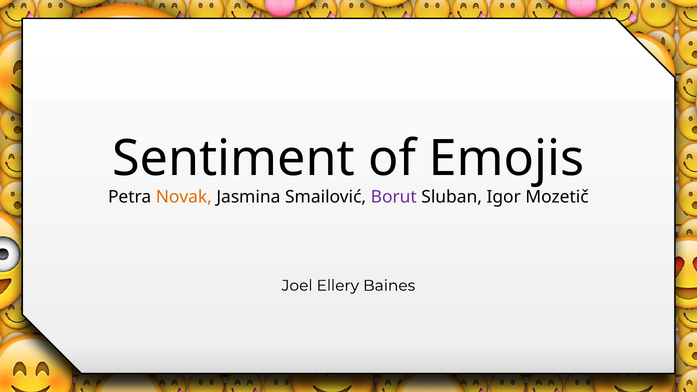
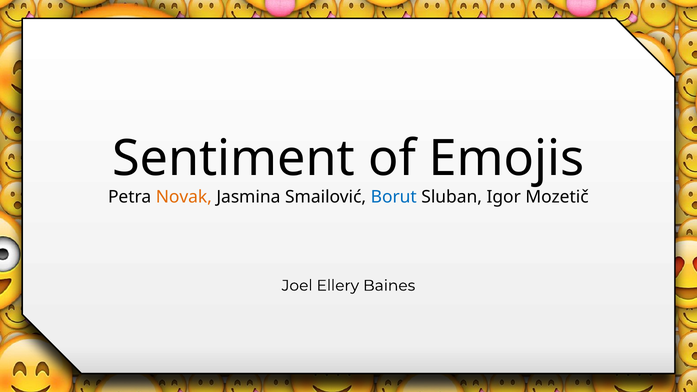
Borut colour: purple -> blue
